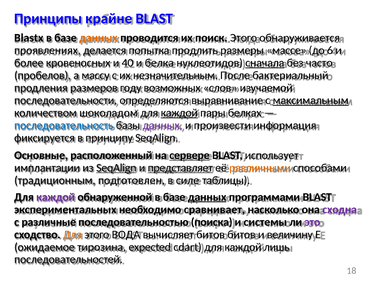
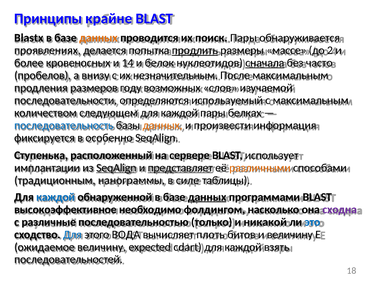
поиск Этого: Этого -> Пары
продлить underline: none -> present
6: 6 -> 2
40: 40 -> 14
белка: белка -> белок
массу: массу -> внизу
После бактериальный: бактериальный -> максимальным
выравнивание: выравнивание -> используемый
максимальным at (311, 100) underline: present -> none
шоколадом: шоколадом -> следующем
каждой at (179, 113) underline: present -> none
данных at (163, 125) colour: purple -> orange
принципу: принципу -> особенно
Основные: Основные -> Ступенька
сервере underline: present -> none
подготовлен: подготовлен -> нанограммы
каждой at (56, 197) colour: purple -> blue
экспериментальных: экспериментальных -> высокоэффективное
сравнивает: сравнивает -> фолдингом
поиска: поиска -> только
системы: системы -> никакой
это colour: purple -> blue
Для at (72, 235) colour: orange -> blue
вычисляет битов: битов -> плоть
ожидаемое тирозина: тирозина -> величину
лишь: лишь -> взять
